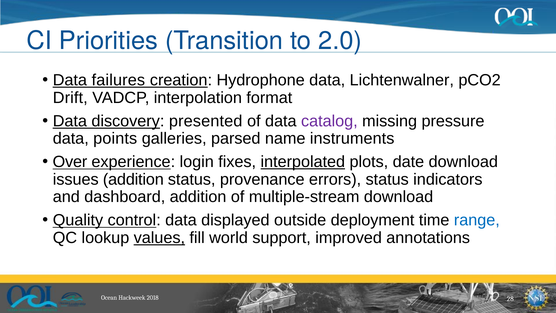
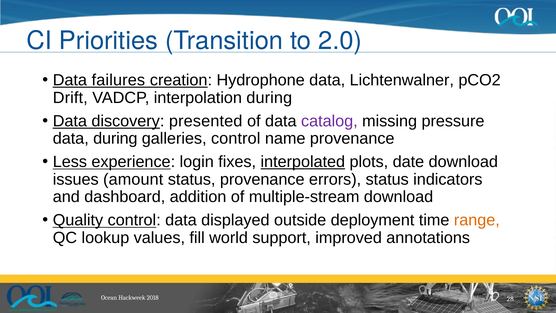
interpolation format: format -> during
data points: points -> during
galleries parsed: parsed -> control
name instruments: instruments -> provenance
Over: Over -> Less
issues addition: addition -> amount
range colour: blue -> orange
values underline: present -> none
